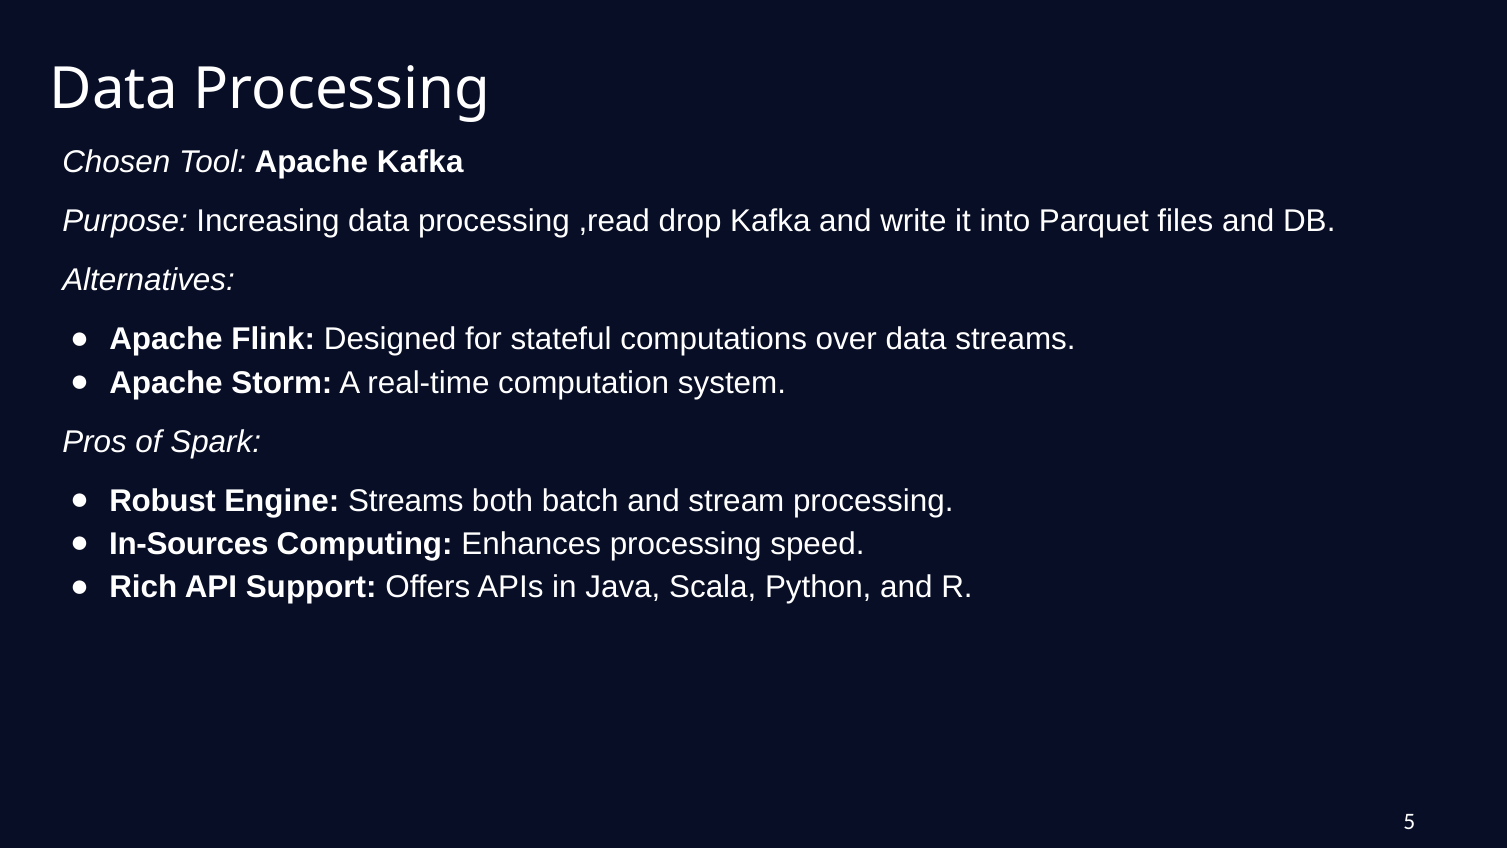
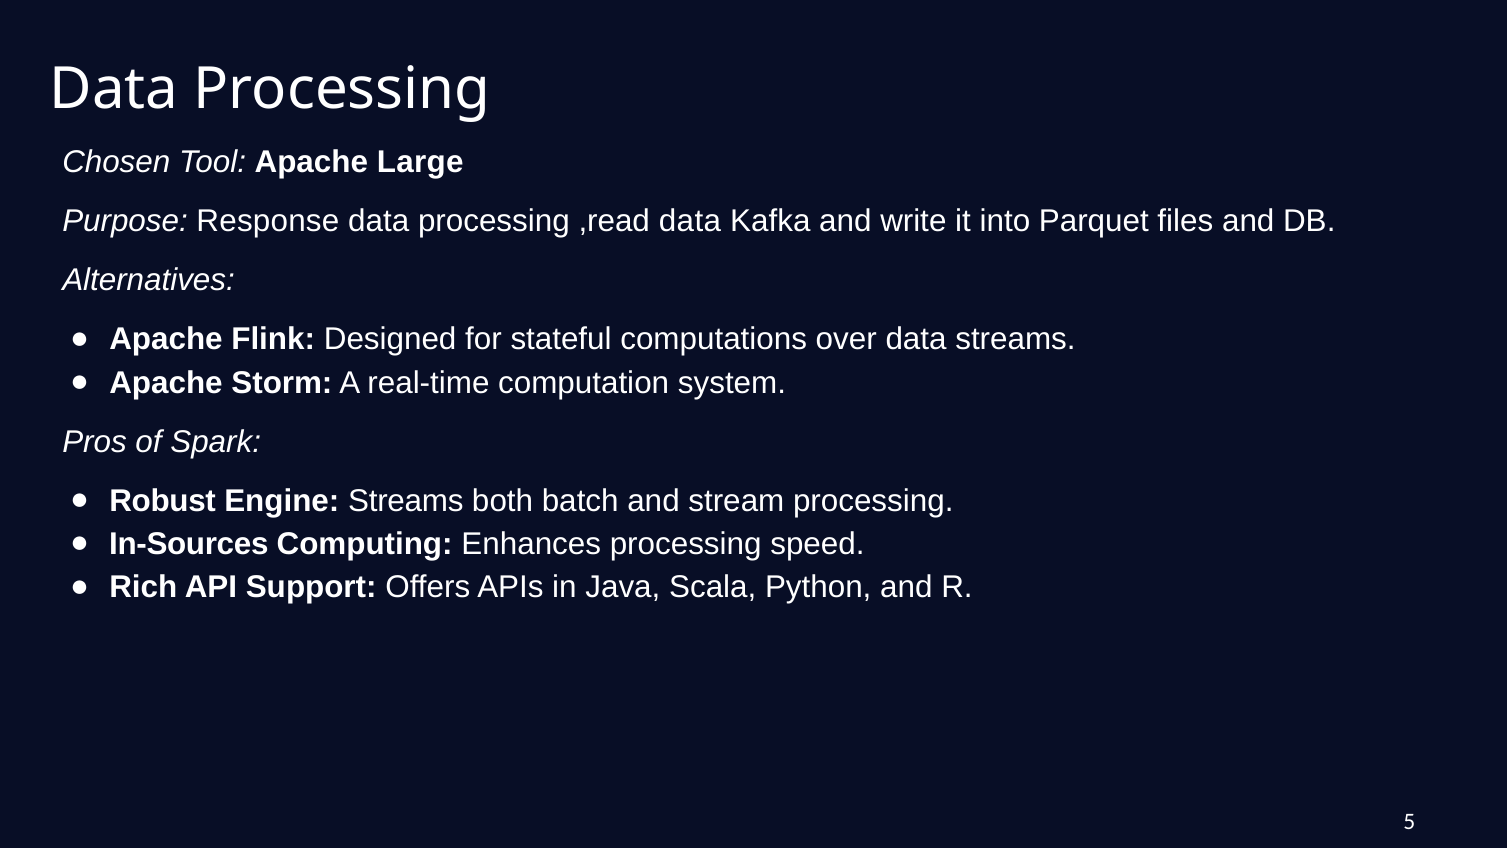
Apache Kafka: Kafka -> Large
Increasing: Increasing -> Response
,read drop: drop -> data
